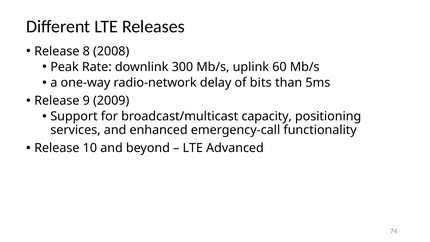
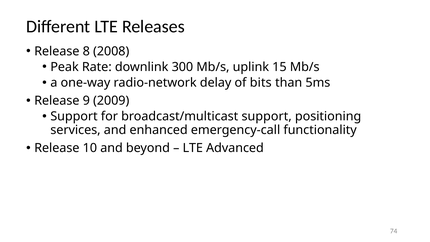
60: 60 -> 15
broadcast/multicast capacity: capacity -> support
